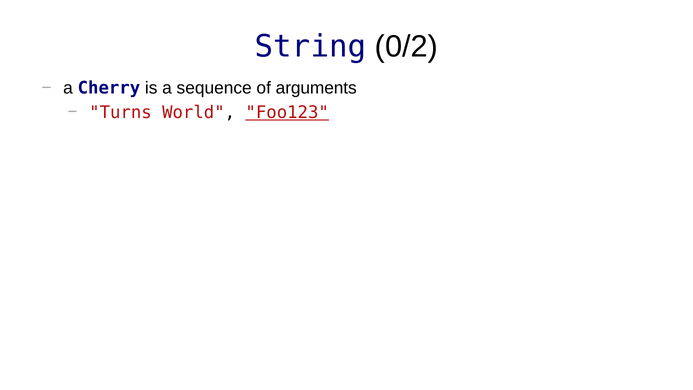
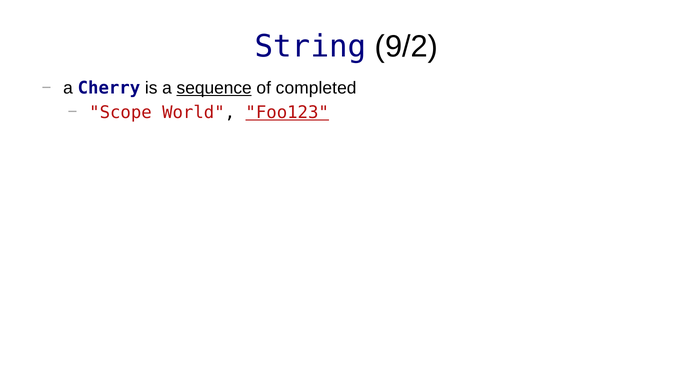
0/2: 0/2 -> 9/2
sequence underline: none -> present
arguments: arguments -> completed
Turns: Turns -> Scope
